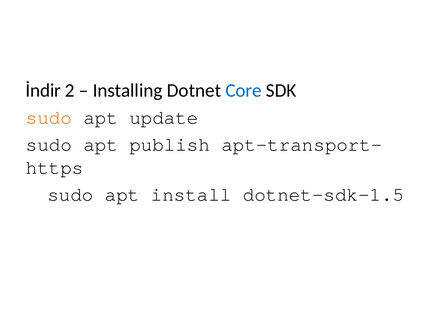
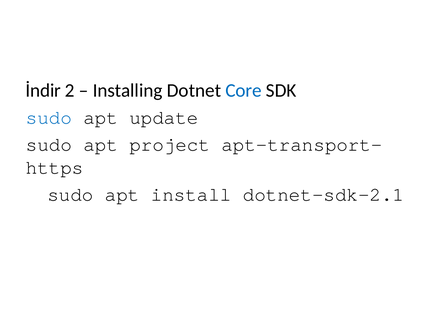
sudo at (49, 117) colour: orange -> blue
publish: publish -> project
dotnet-sdk-1.5: dotnet-sdk-1.5 -> dotnet-sdk-2.1
